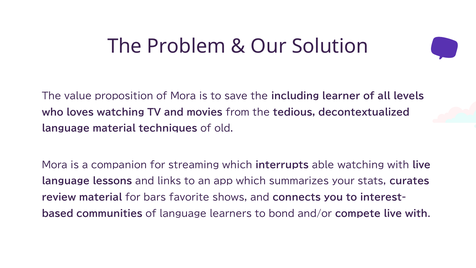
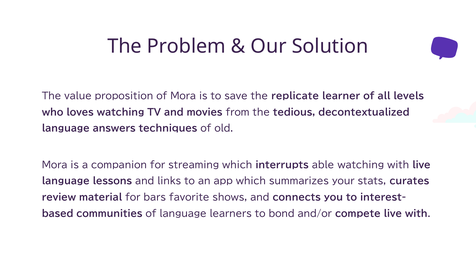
including: including -> replicate
language material: material -> answers
